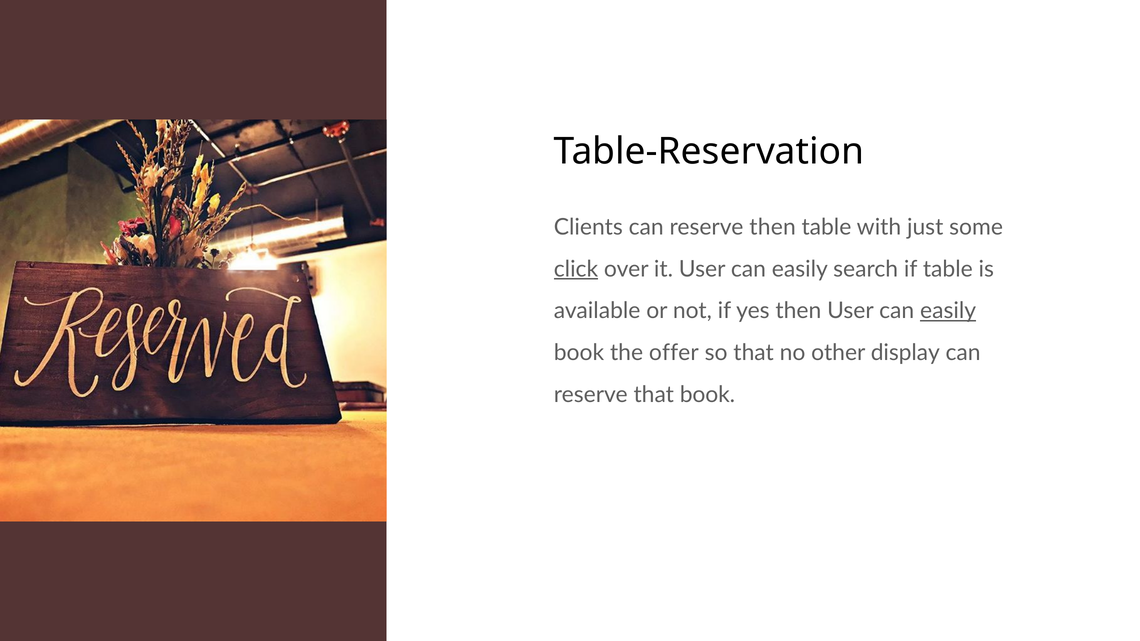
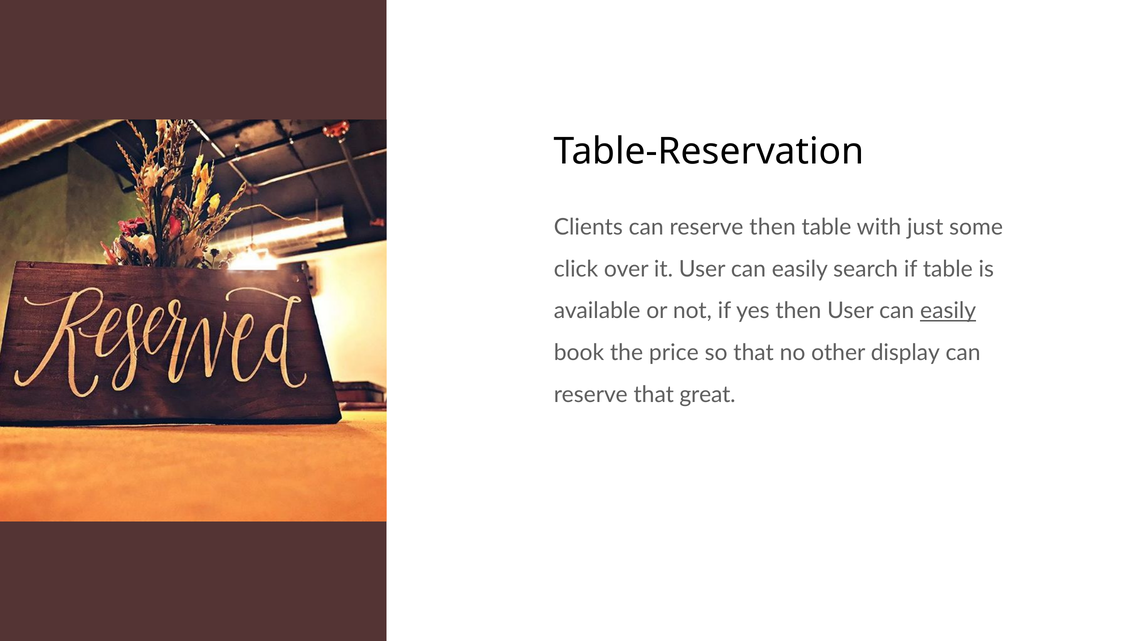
click underline: present -> none
offer: offer -> price
that book: book -> great
